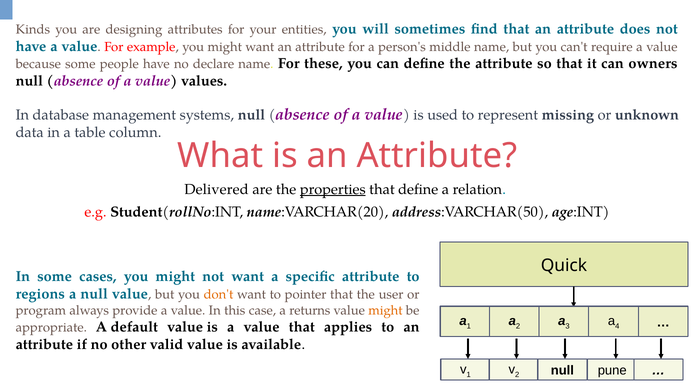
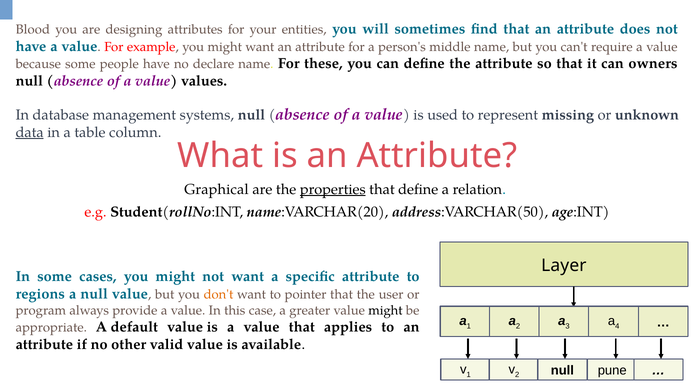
Kinds: Kinds -> Blood
data underline: none -> present
Delivered: Delivered -> Graphical
Quick: Quick -> Layer
returns: returns -> greater
might at (385, 310) colour: orange -> black
